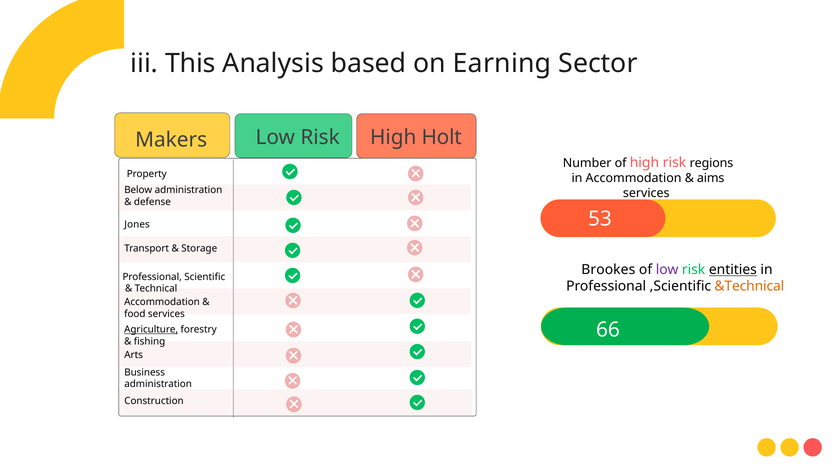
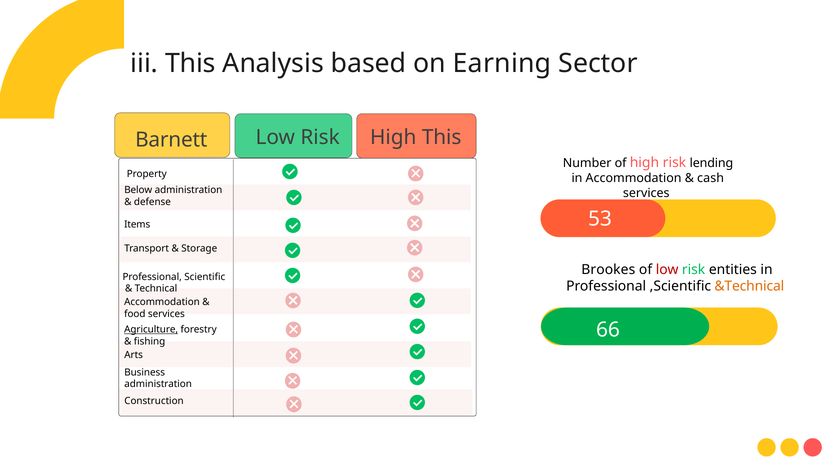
Makers: Makers -> Barnett
High Holt: Holt -> This
regions: regions -> lending
aims: aims -> cash
Jones: Jones -> Items
low at (667, 270) colour: purple -> red
entities underline: present -> none
